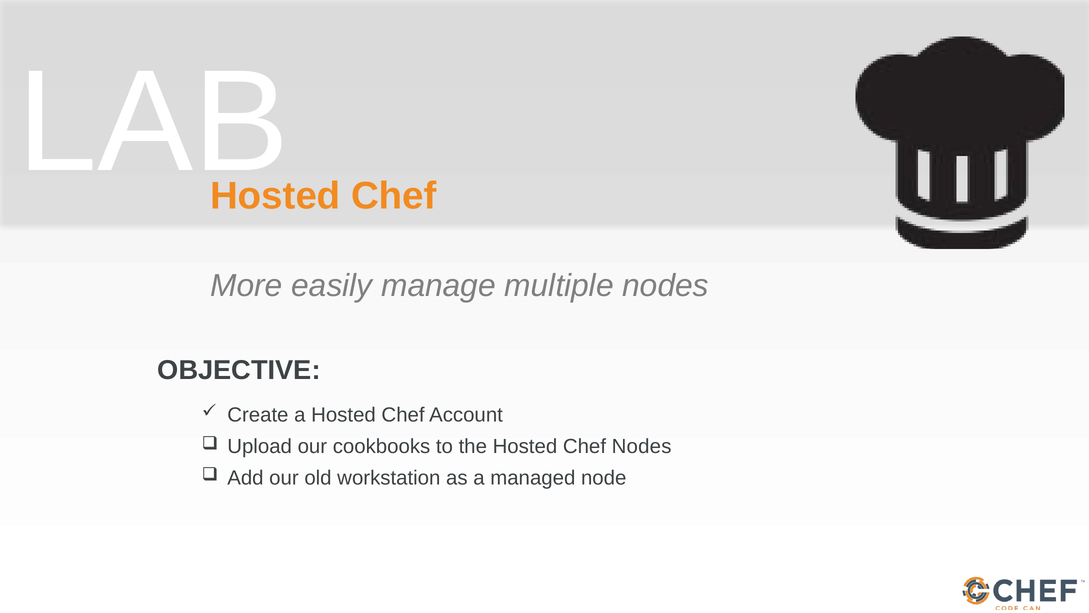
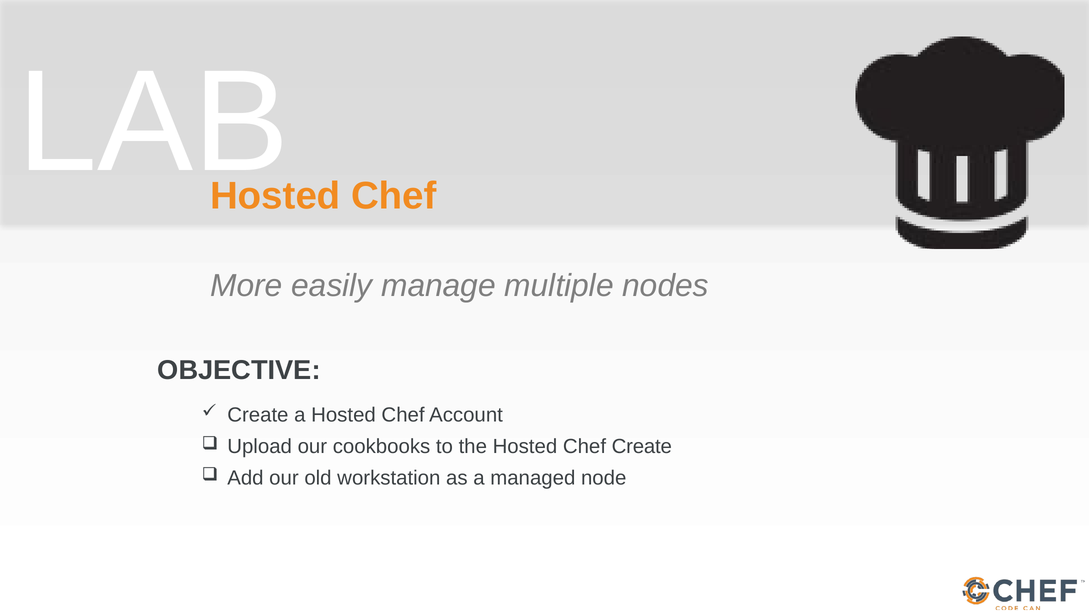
Chef Nodes: Nodes -> Create
